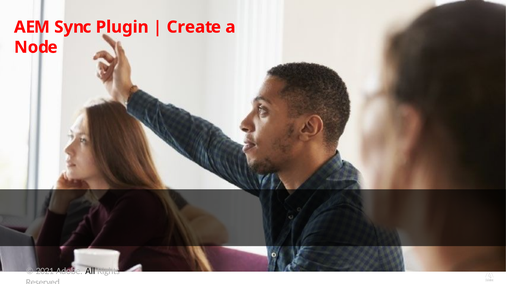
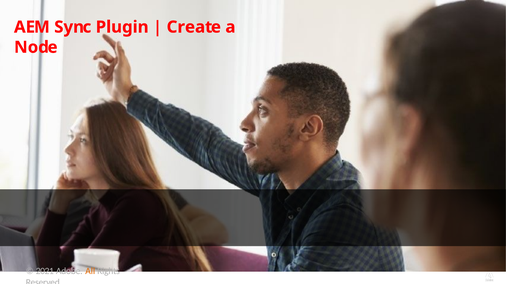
All colour: black -> orange
